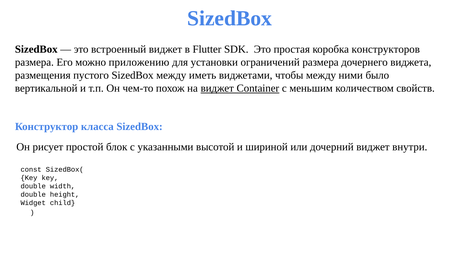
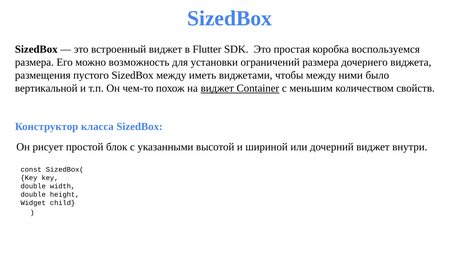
конструкторов: конструкторов -> воспользуемся
приложению: приложению -> возможность
